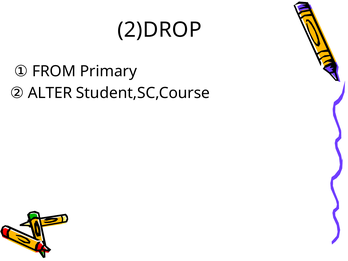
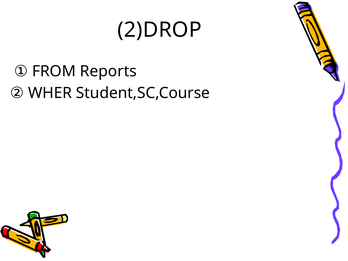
Primary: Primary -> Reports
ALTER: ALTER -> WHER
